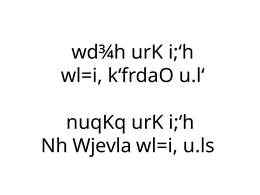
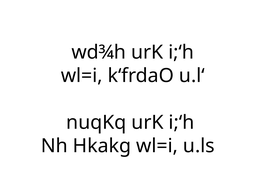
Wjevla: Wjevla -> Hkakg
